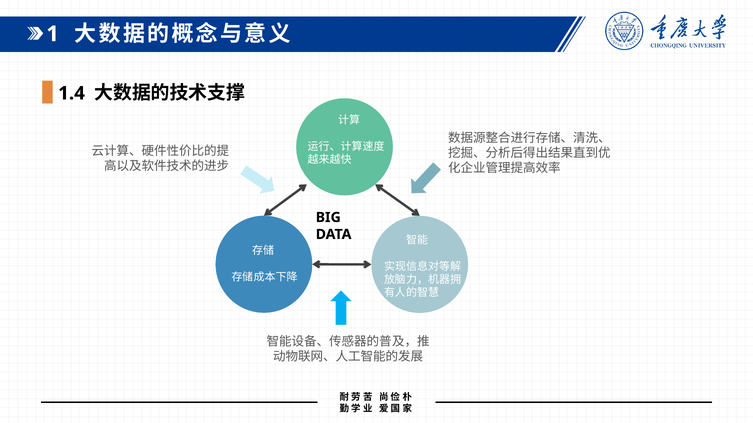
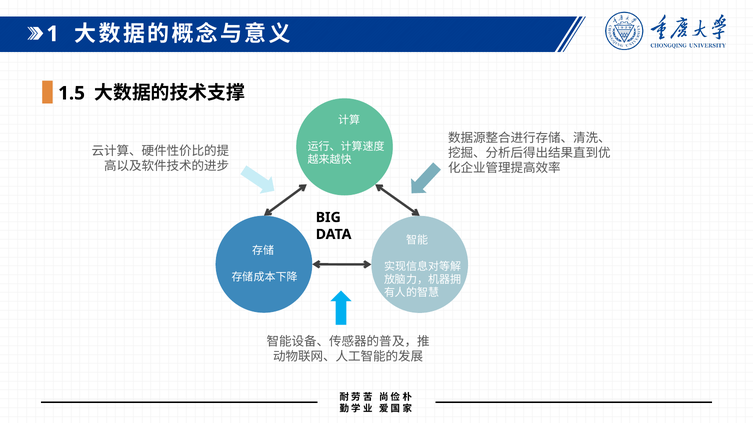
1.4: 1.4 -> 1.5
